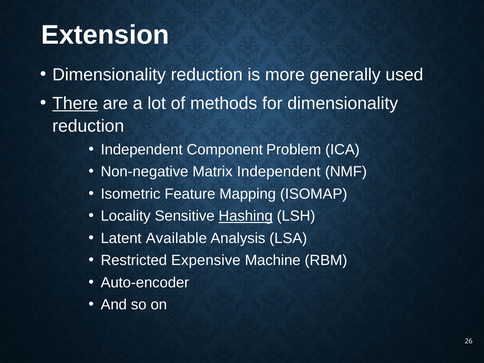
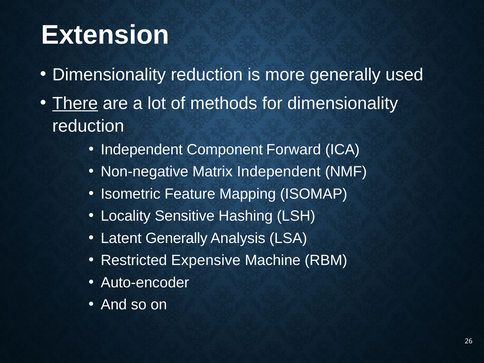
Problem: Problem -> Forward
Hashing underline: present -> none
Latent Available: Available -> Generally
